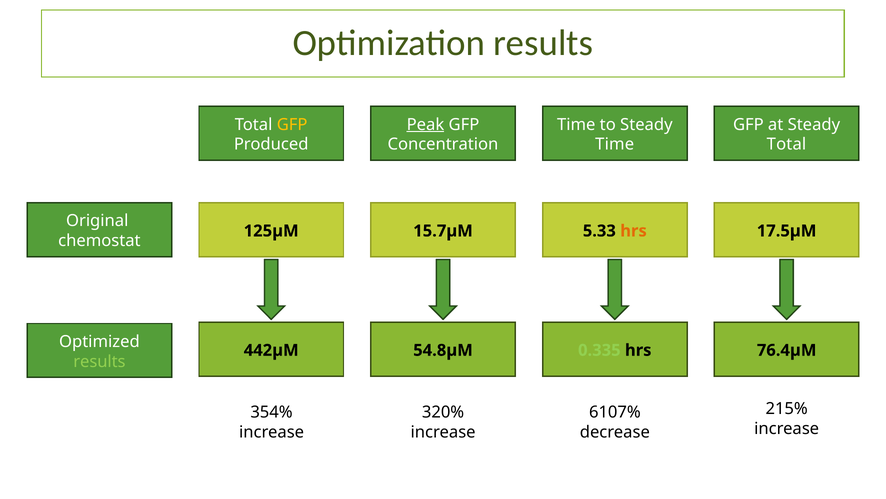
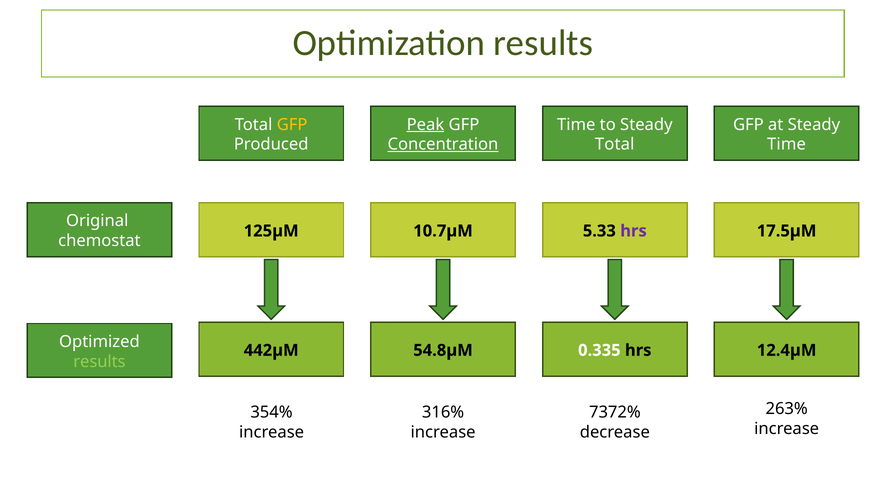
Concentration underline: none -> present
Time at (615, 144): Time -> Total
Total at (787, 144): Total -> Time
15.7µM: 15.7µM -> 10.7µM
hrs at (634, 231) colour: orange -> purple
0.335 colour: light green -> white
76.4µM: 76.4µM -> 12.4µM
215%: 215% -> 263%
320%: 320% -> 316%
6107%: 6107% -> 7372%
